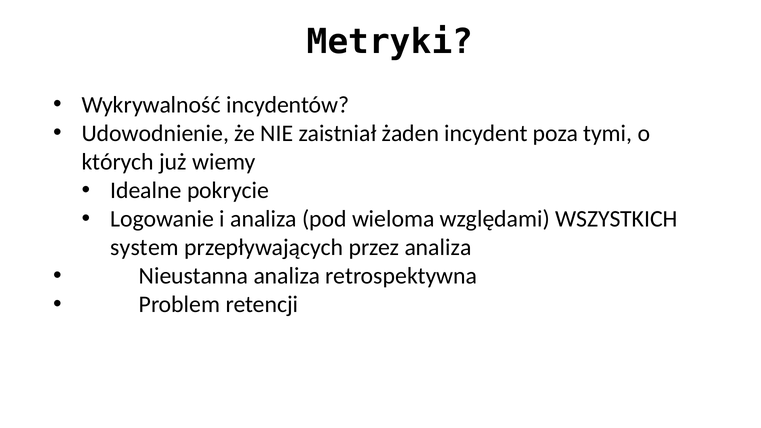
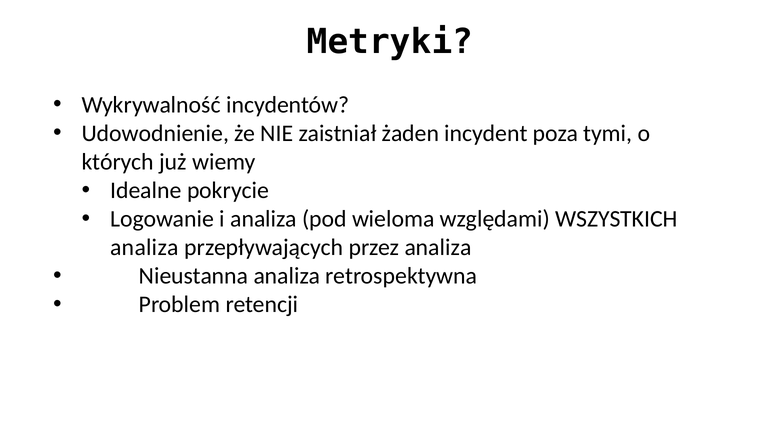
system at (145, 248): system -> analiza
